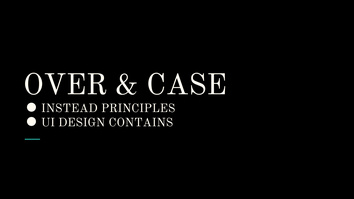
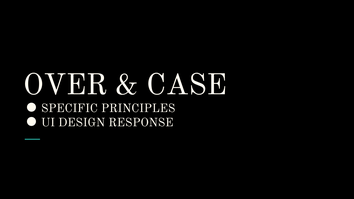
INSTEAD: INSTEAD -> SPECIFIC
CONTAINS: CONTAINS -> RESPONSE
